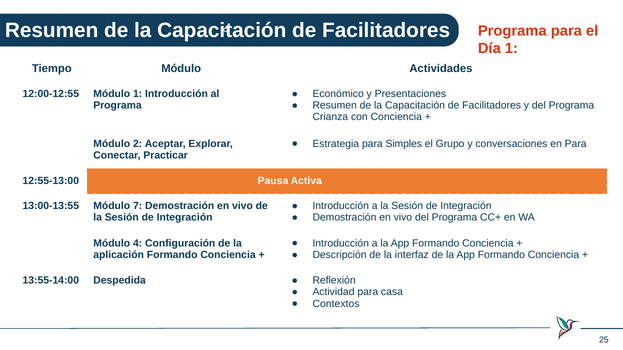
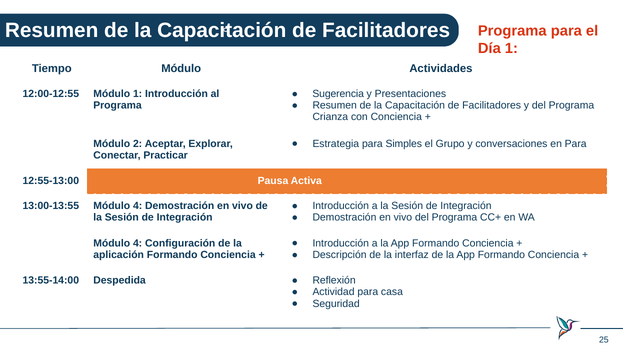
Económico: Económico -> Sugerencia
13:00-13:55 Módulo 7: 7 -> 4
Contextos: Contextos -> Seguridad
